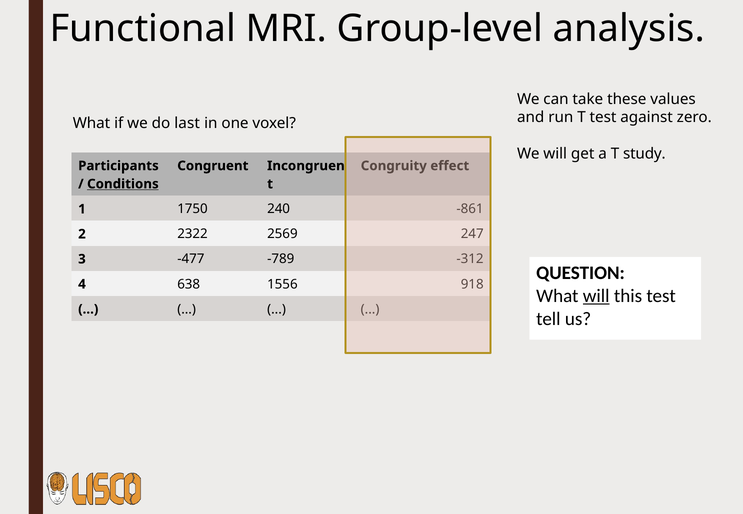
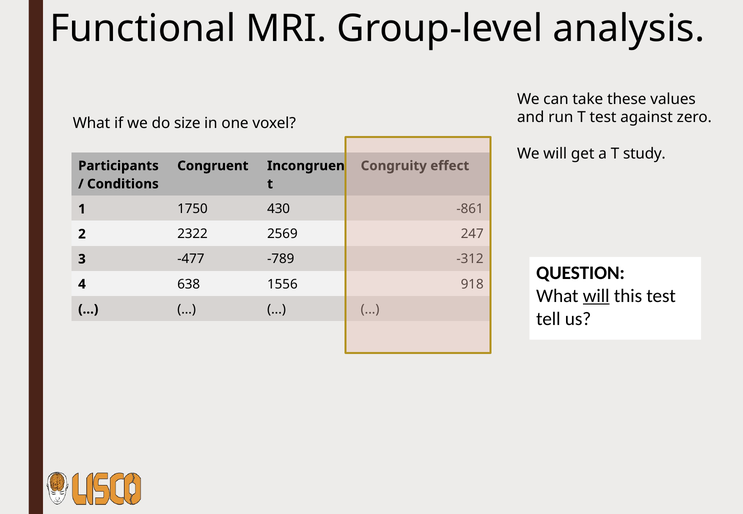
last: last -> size
Conditions underline: present -> none
240: 240 -> 430
